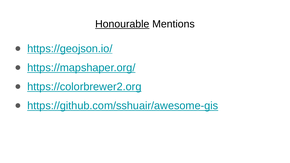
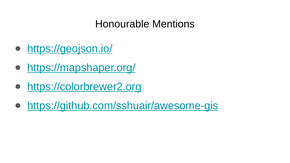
Honourable underline: present -> none
